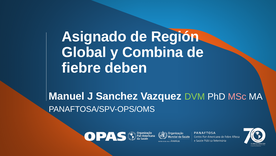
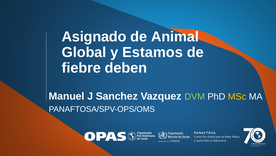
Región: Región -> Animal
Combina: Combina -> Estamos
MSc colour: pink -> yellow
